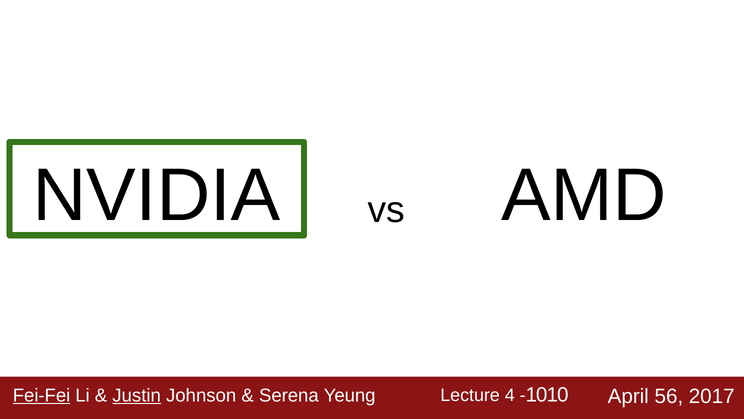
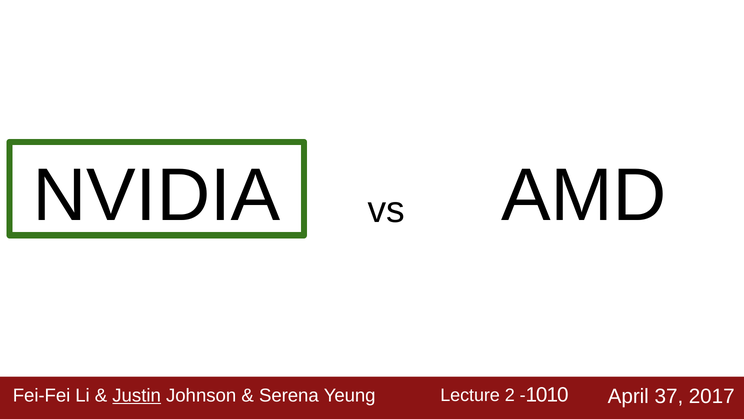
Fei-Fei underline: present -> none
4: 4 -> 2
56: 56 -> 37
